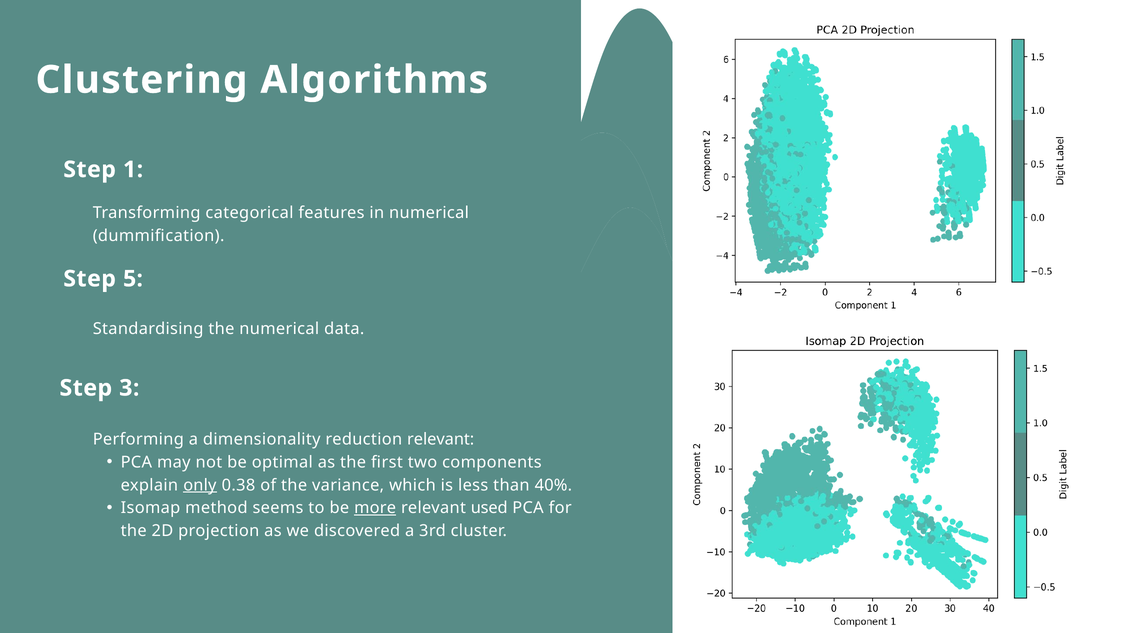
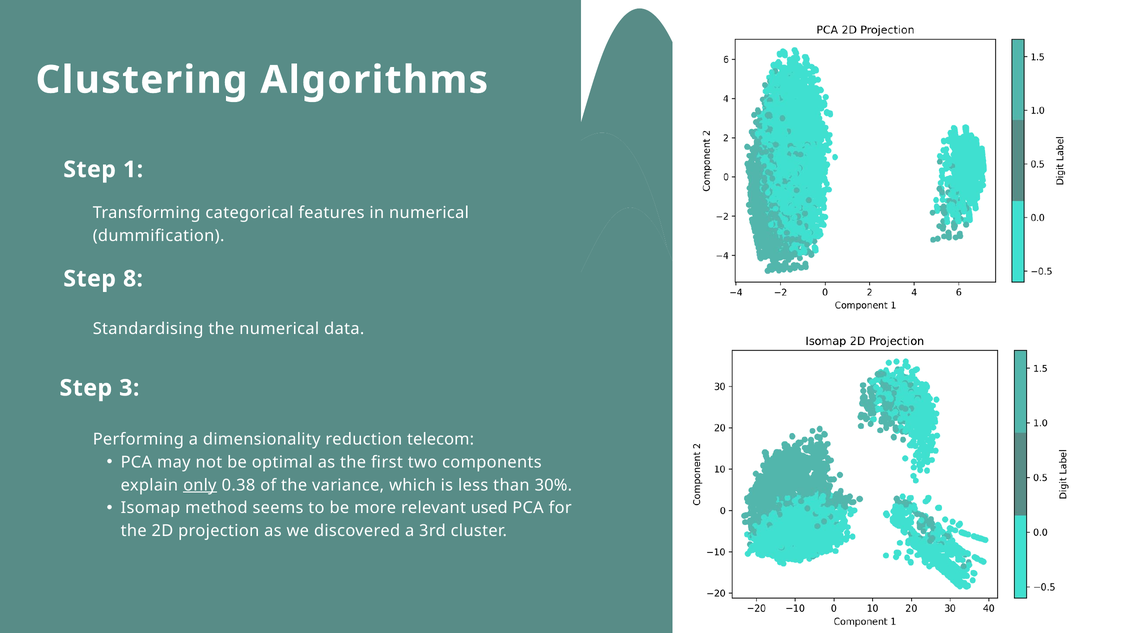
5: 5 -> 8
reduction relevant: relevant -> telecom
40%: 40% -> 30%
more underline: present -> none
